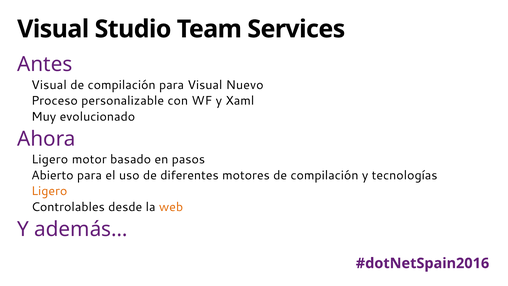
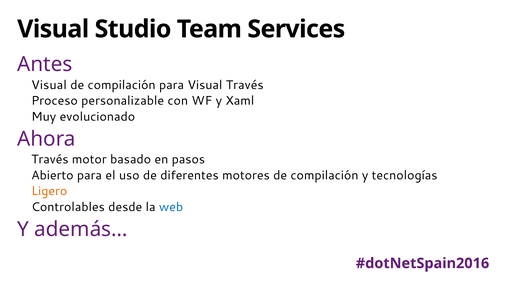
Visual Nuevo: Nuevo -> Través
Ligero at (50, 159): Ligero -> Través
web colour: orange -> blue
